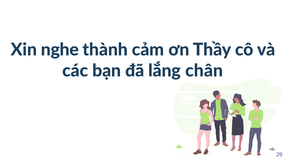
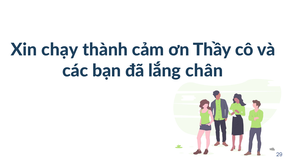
nghe: nghe -> chạy
